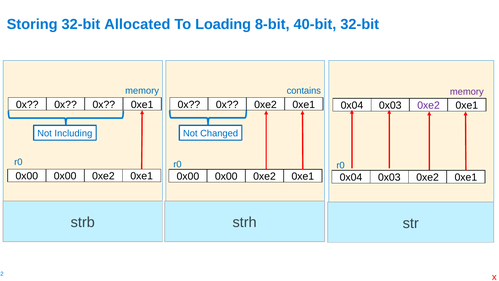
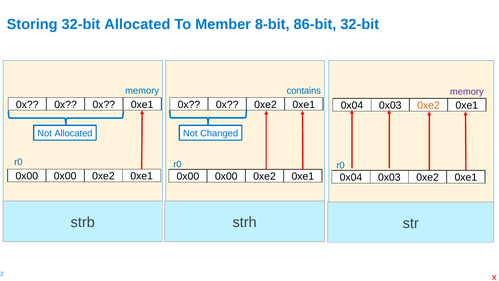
Loading: Loading -> Member
40-bit: 40-bit -> 86-bit
0xe2 at (429, 105) colour: purple -> orange
Not Including: Including -> Allocated
